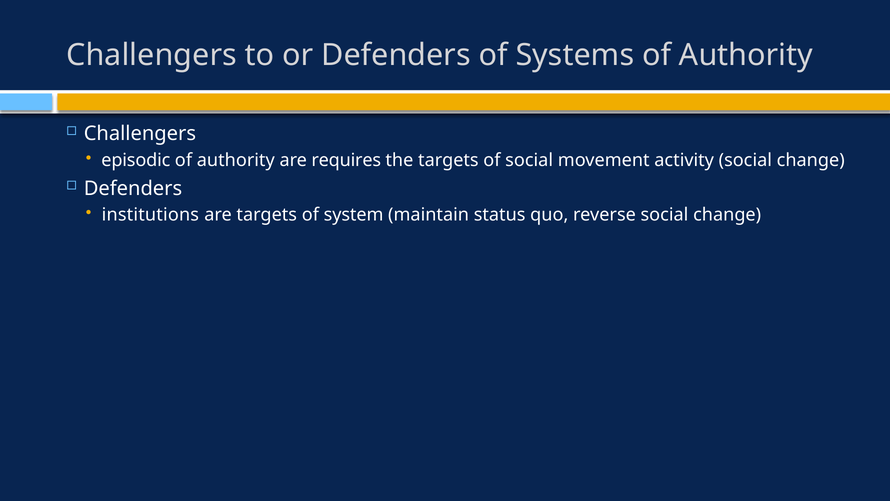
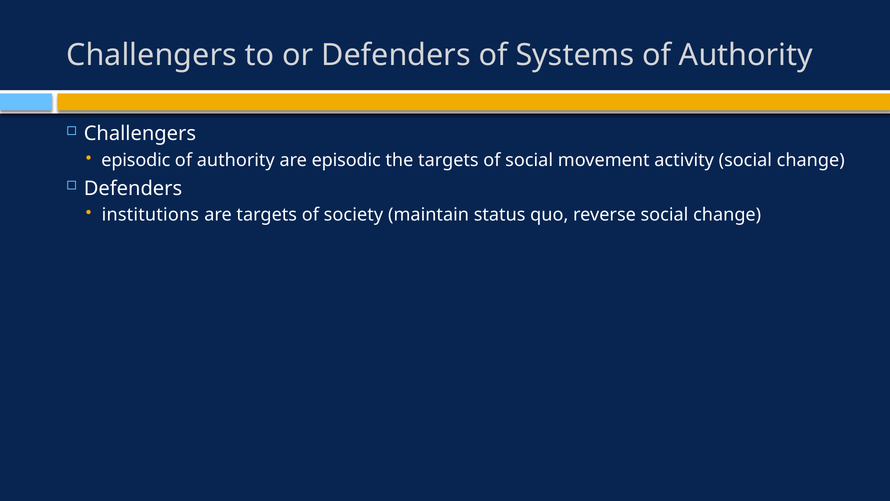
are requires: requires -> episodic
system: system -> society
